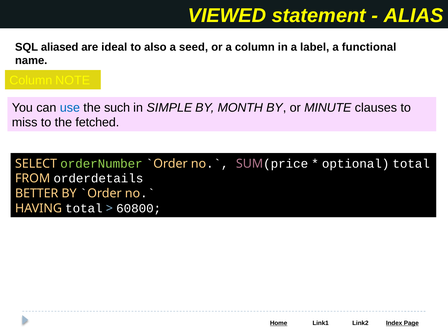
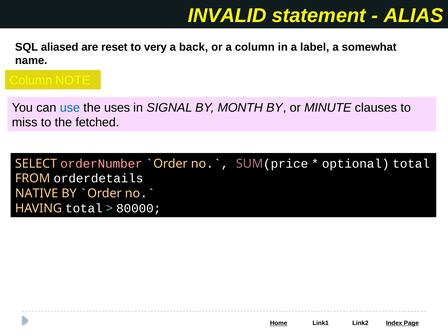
VIEWED: VIEWED -> INVALID
ideal: ideal -> reset
also: also -> very
seed: seed -> back
functional: functional -> somewhat
such: such -> uses
SIMPLE: SIMPLE -> SIGNAL
orderNumber colour: light green -> pink
BETTER: BETTER -> NATIVE
60800: 60800 -> 80000
